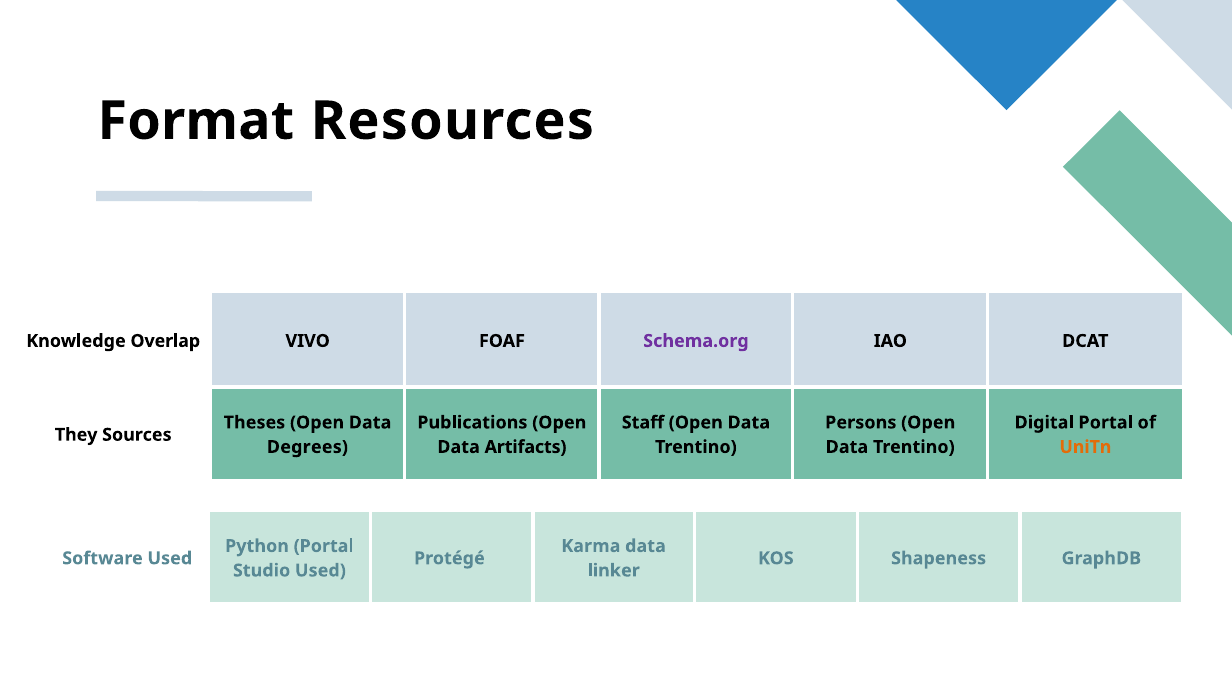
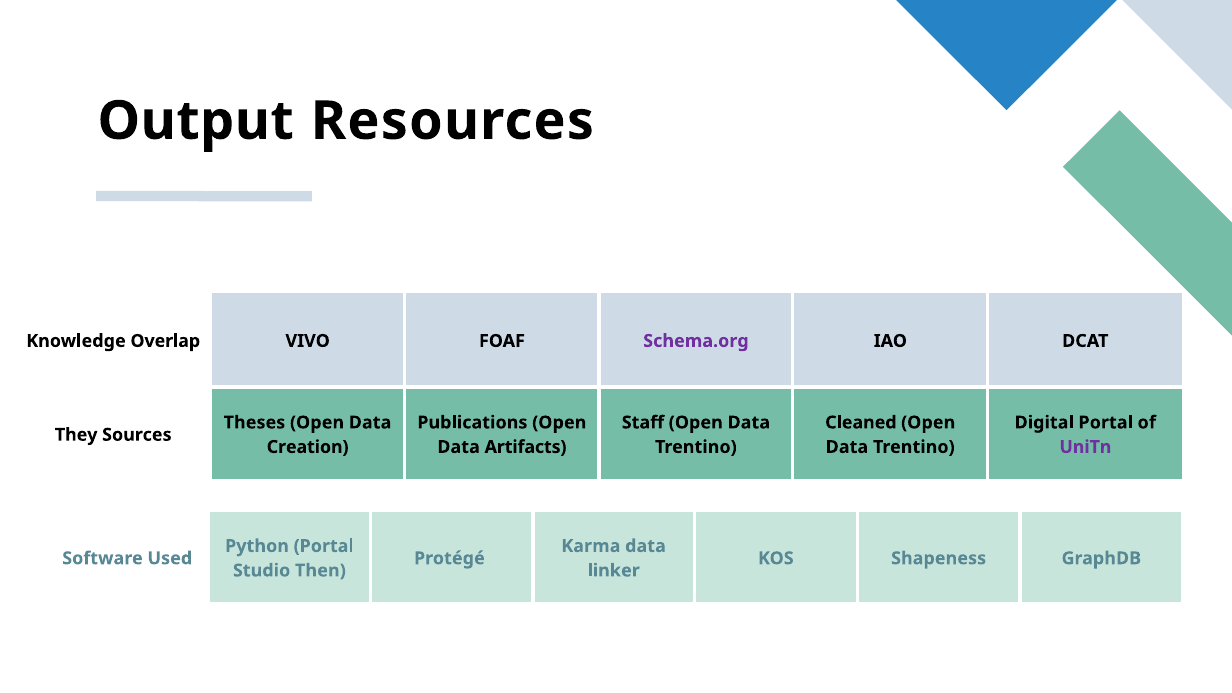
Format: Format -> Output
Persons: Persons -> Cleaned
Degrees: Degrees -> Creation
UniTn colour: orange -> purple
Studio Used: Used -> Then
